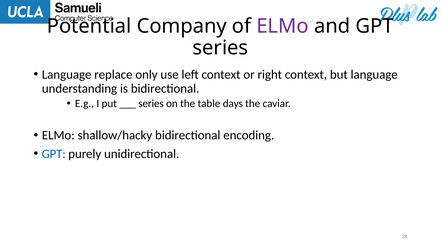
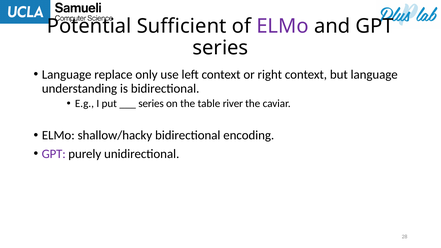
Company: Company -> Sufficient
days: days -> river
GPT at (54, 154) colour: blue -> purple
